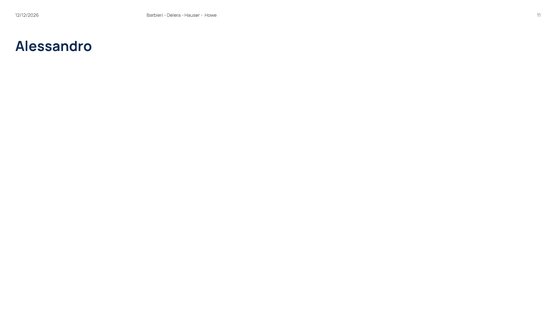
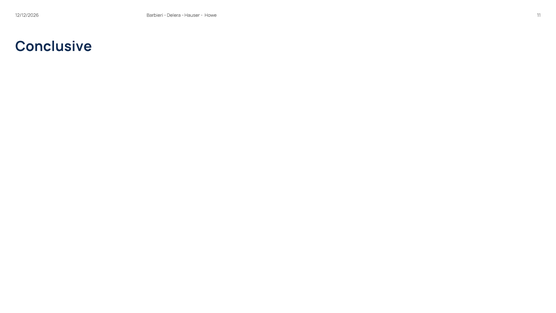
Alessandro: Alessandro -> Conclusive
